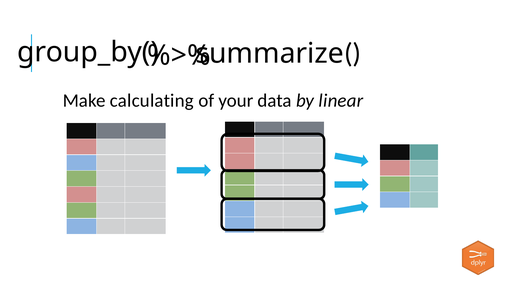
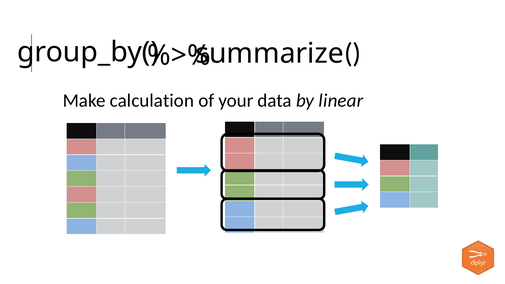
calculating: calculating -> calculation
